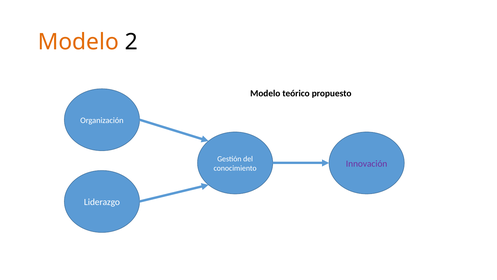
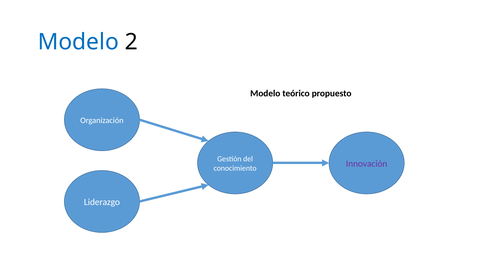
Modelo at (78, 42) colour: orange -> blue
